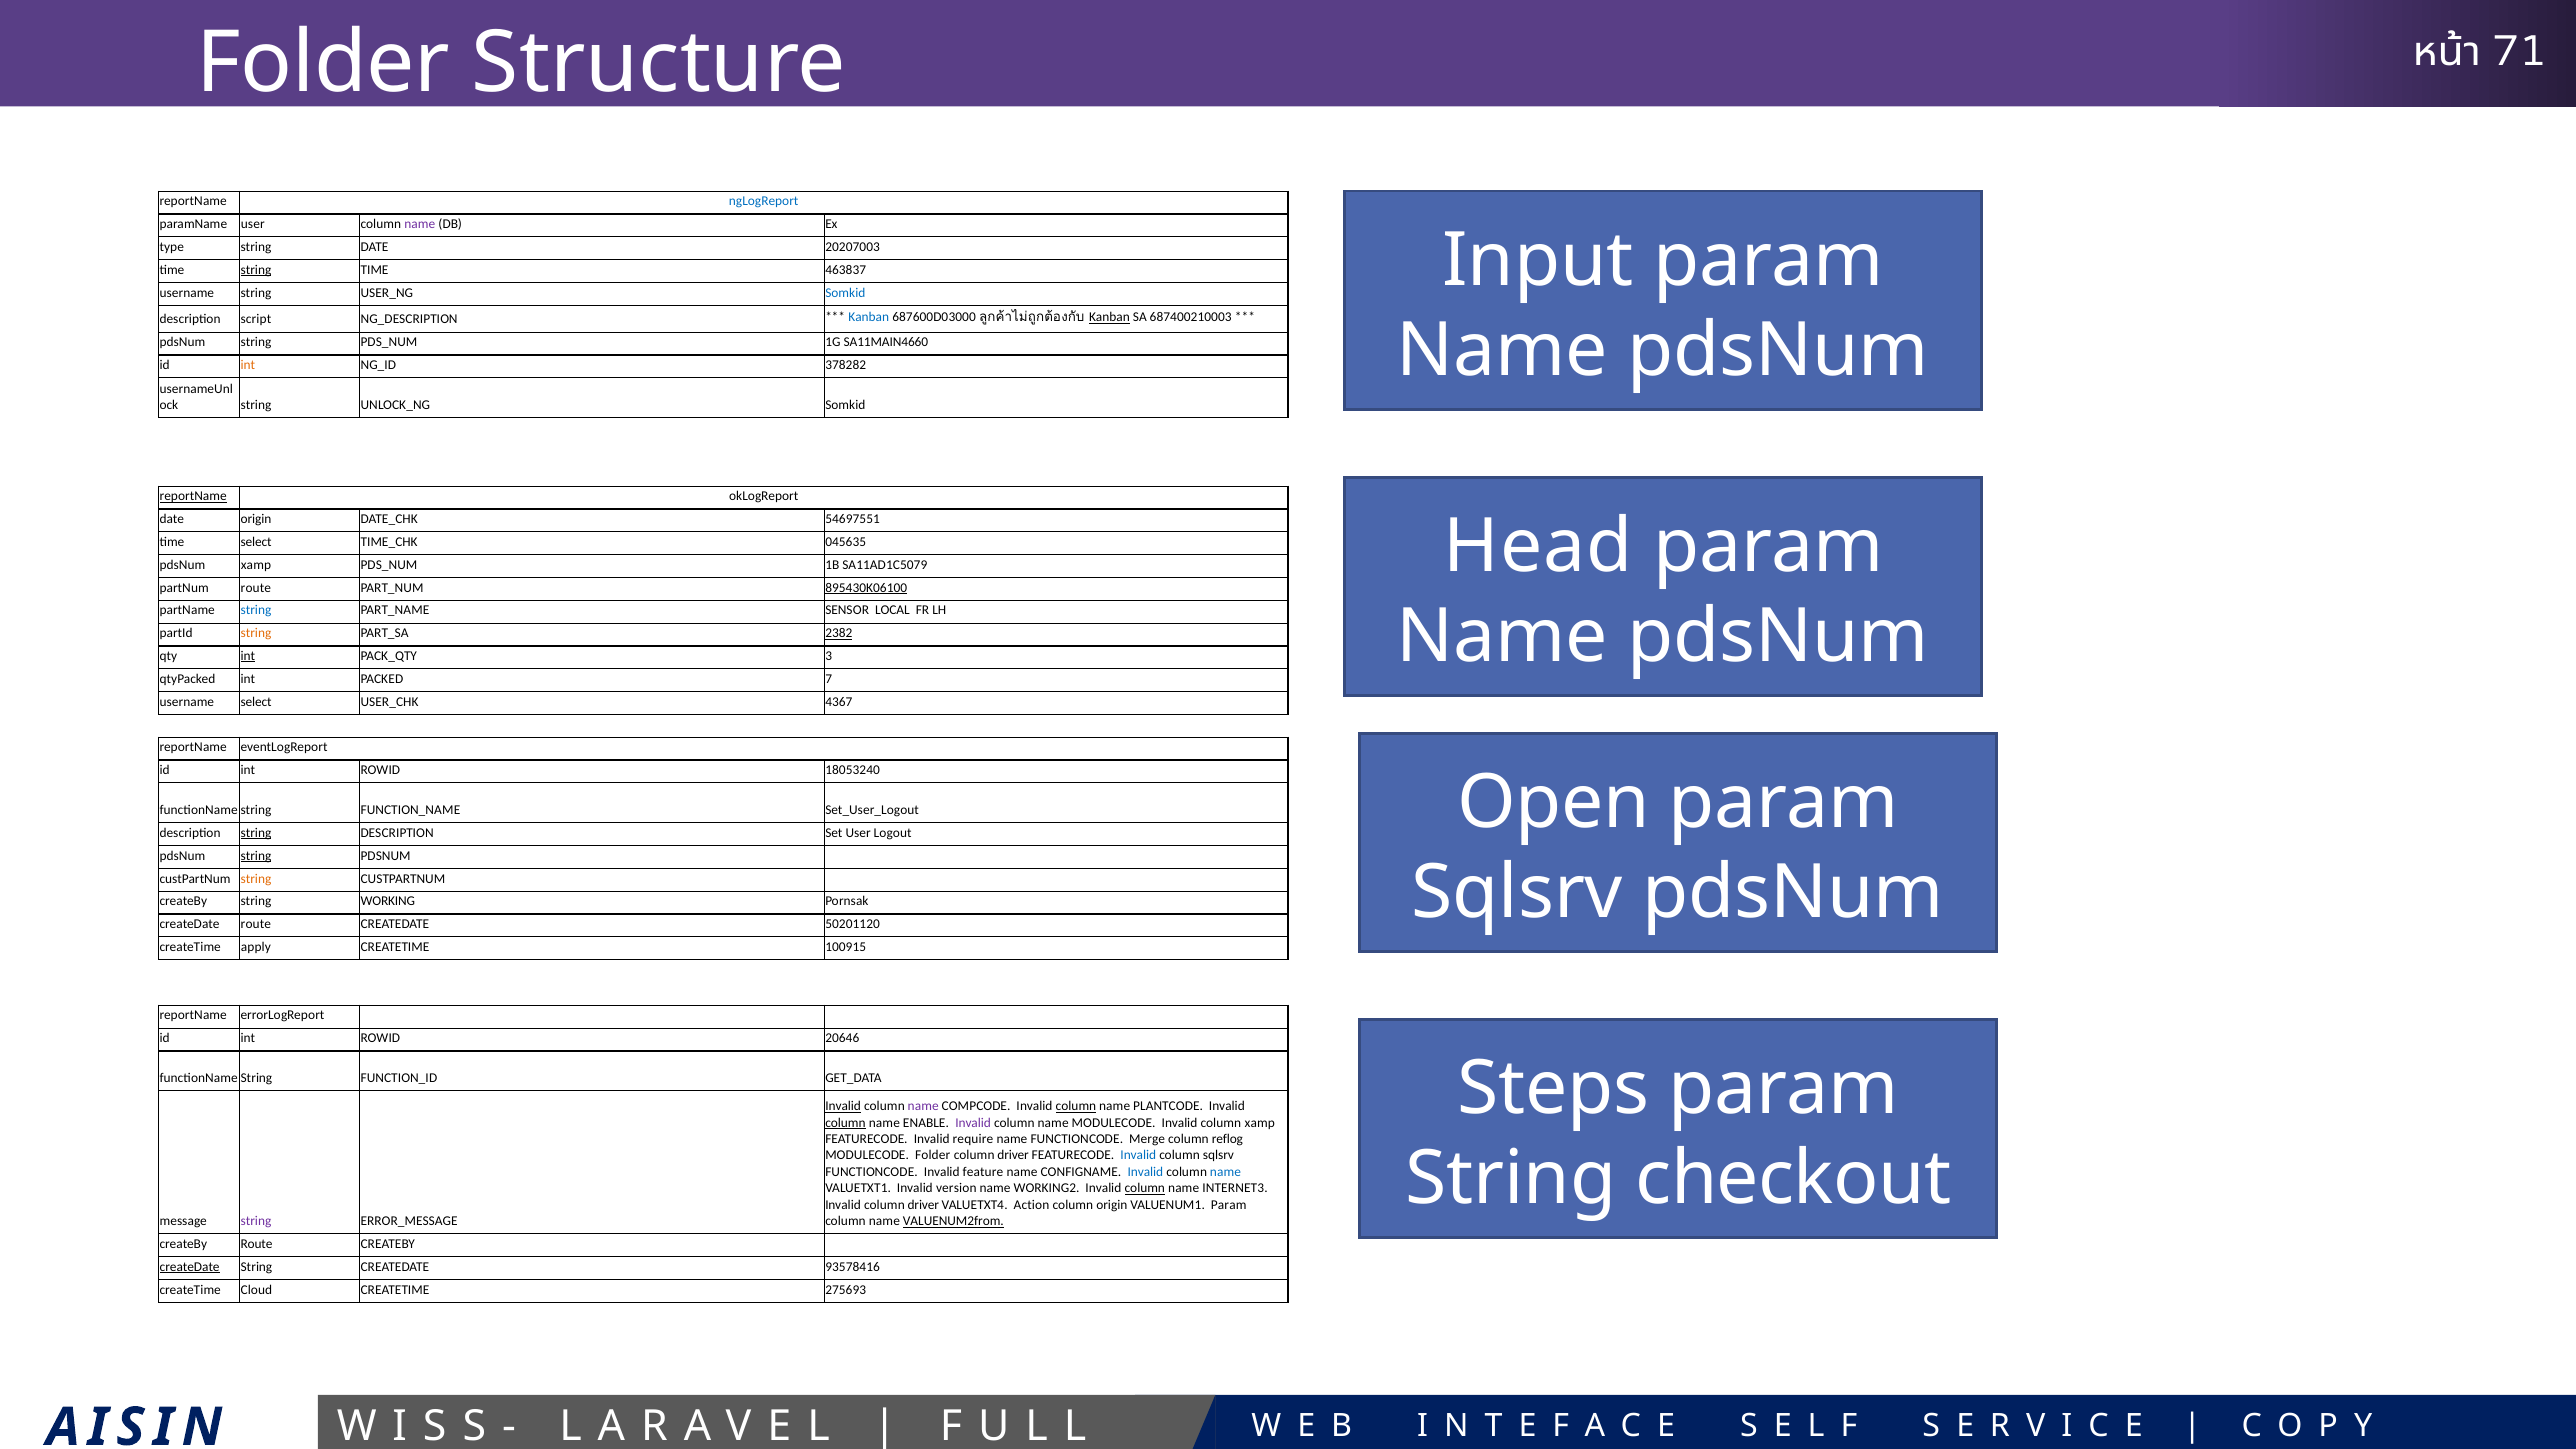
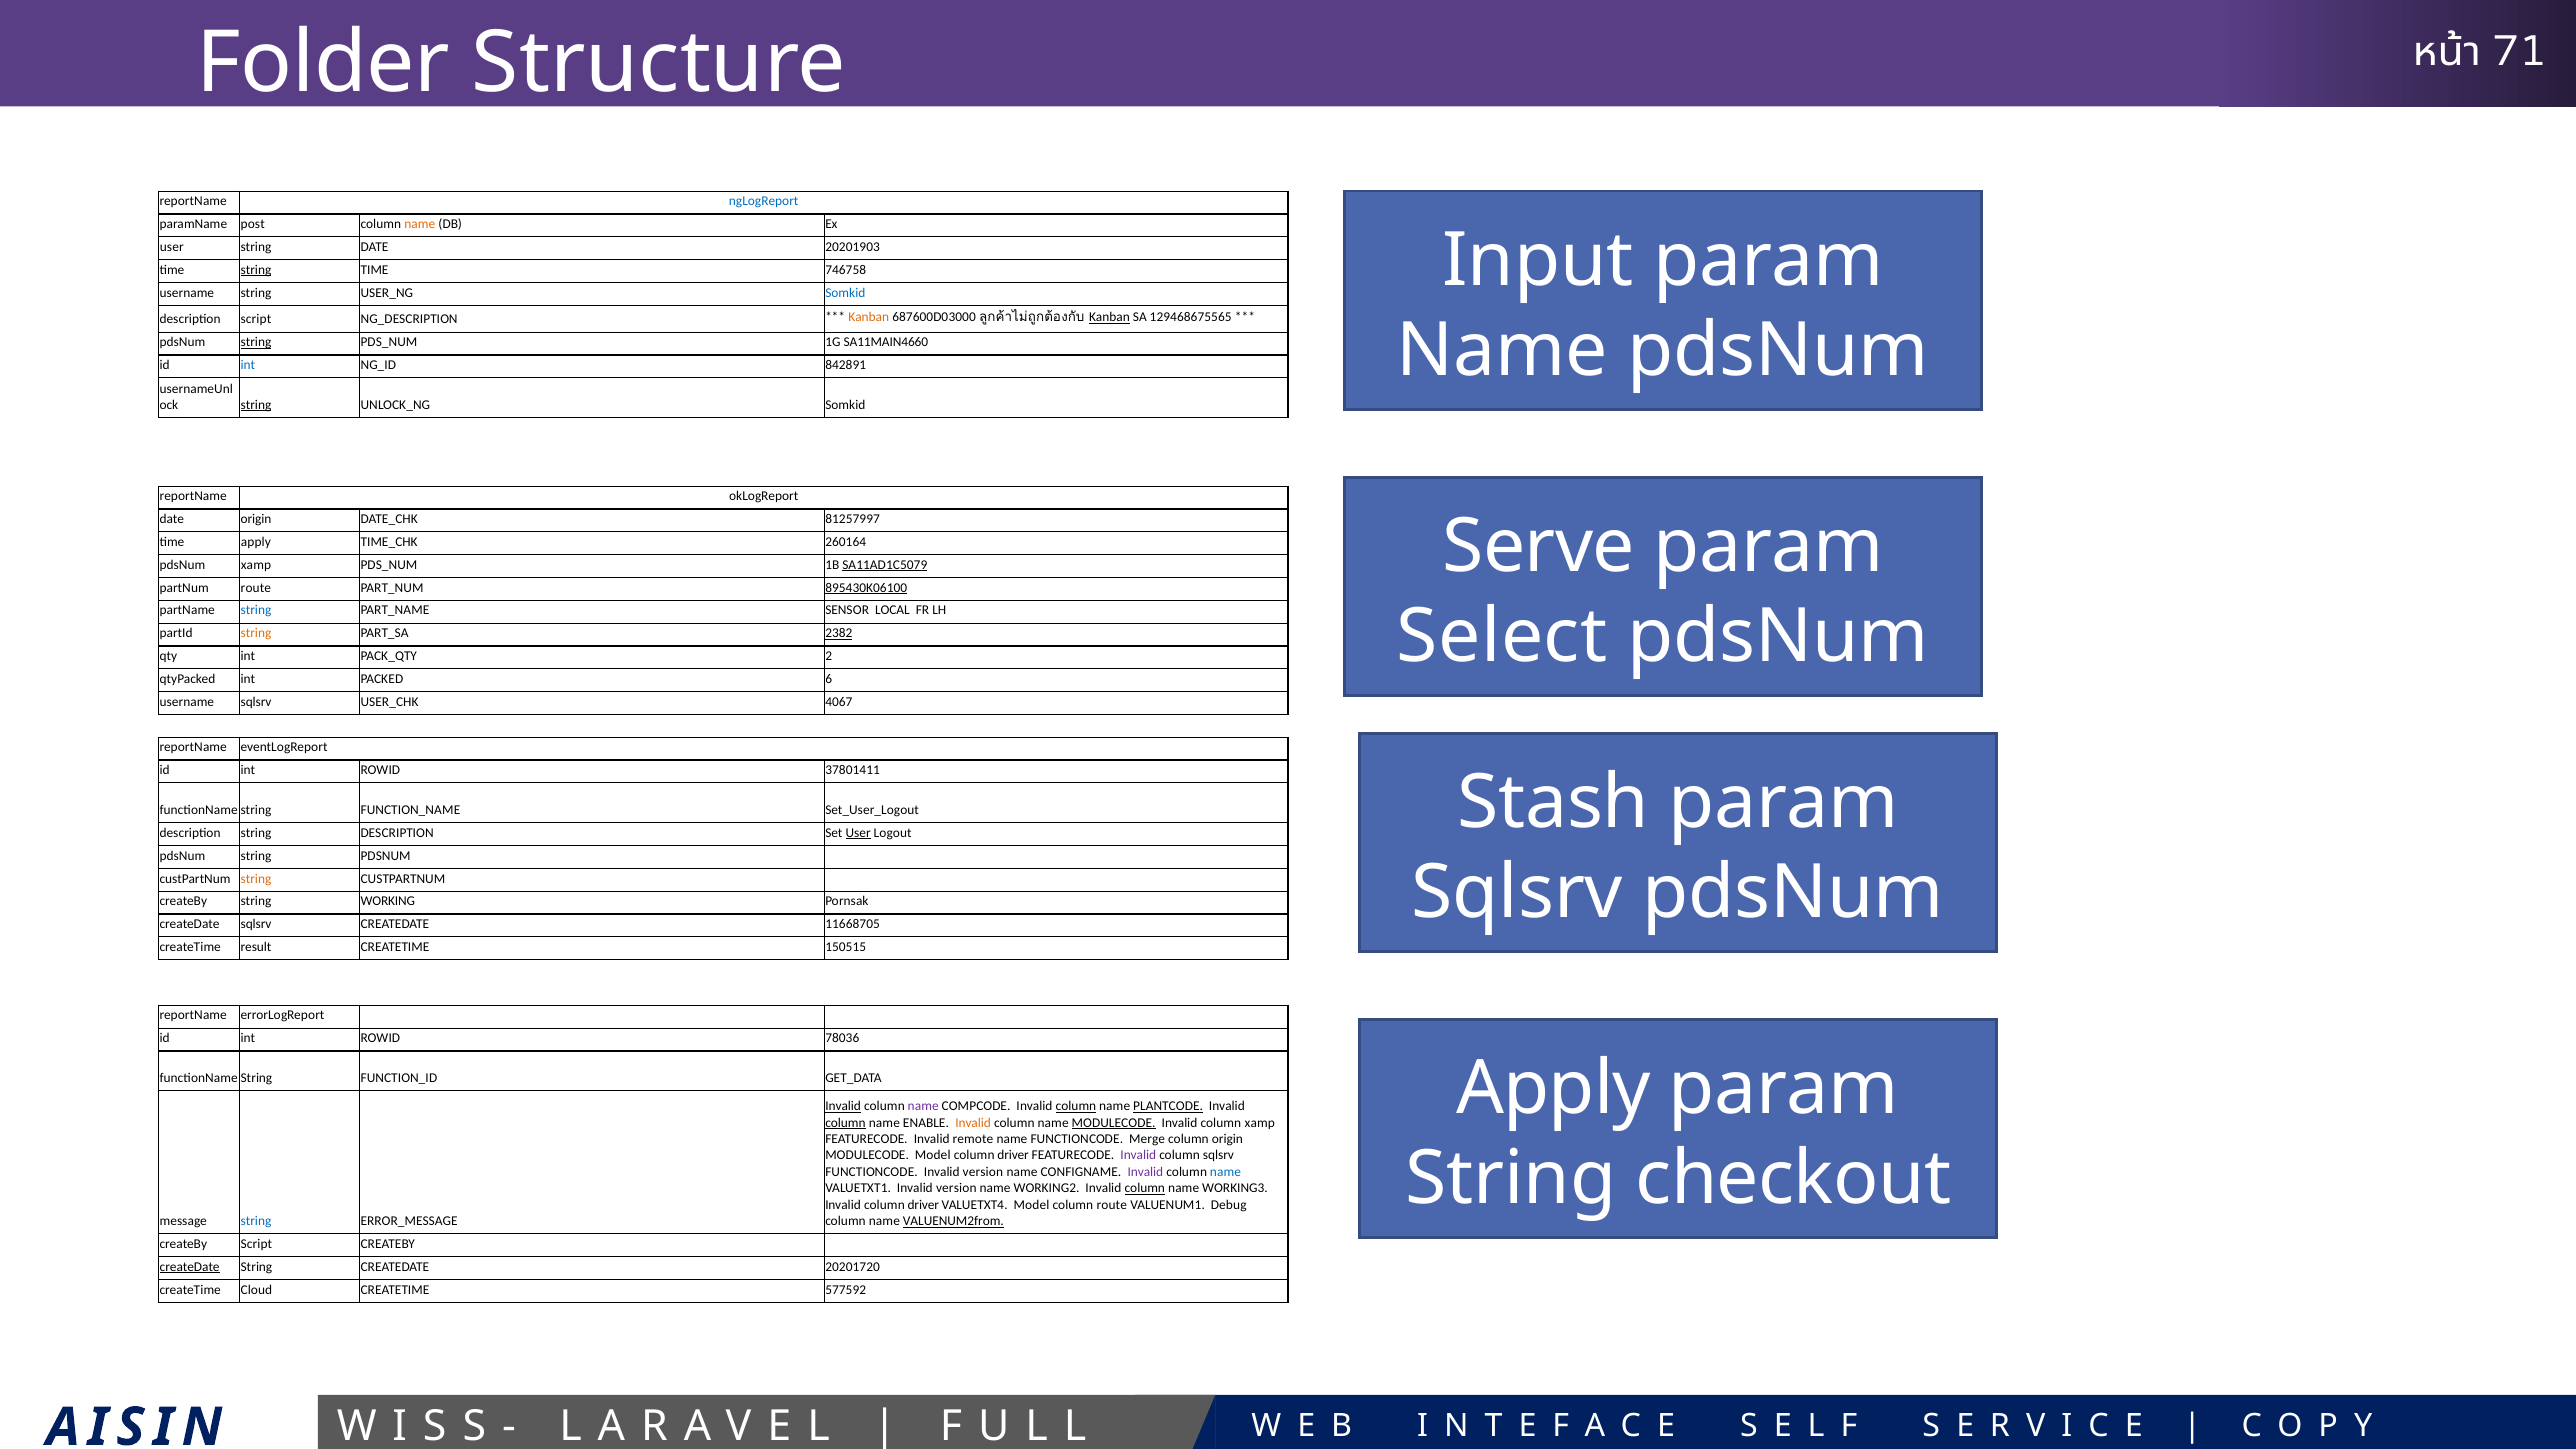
paramName user: user -> post
name at (420, 224) colour: purple -> orange
type at (172, 247): type -> user
20207003: 20207003 -> 20201903
463837: 463837 -> 746758
Kanban at (869, 317) colour: blue -> orange
687400210003: 687400210003 -> 129468675565
string at (256, 342) underline: none -> present
int at (248, 365) colour: orange -> blue
378282: 378282 -> 842891
string at (256, 405) underline: none -> present
reportName at (193, 496) underline: present -> none
54697551: 54697551 -> 81257997
Head: Head -> Serve
time select: select -> apply
045635: 045635 -> 260164
SA11AD1C5079 underline: none -> present
Name at (1503, 637): Name -> Select
int at (248, 656) underline: present -> none
3 at (829, 656): 3 -> 2
7: 7 -> 6
username select: select -> sqlsrv
4367: 4367 -> 4067
18053240: 18053240 -> 37801411
Open: Open -> Stash
string at (256, 833) underline: present -> none
User at (858, 833) underline: none -> present
string at (256, 856) underline: present -> none
createDate route: route -> sqlsrv
50201120: 50201120 -> 11668705
apply: apply -> result
100915: 100915 -> 150515
20646: 20646 -> 78036
Steps at (1554, 1089): Steps -> Apply
PLANTCODE underline: none -> present
Invalid at (973, 1123) colour: purple -> orange
MODULECODE at (1114, 1123) underline: none -> present
require: require -> remote
column reflog: reflog -> origin
MODULECODE Folder: Folder -> Model
Invalid at (1138, 1156) colour: blue -> purple
FUNCTIONCODE Invalid feature: feature -> version
Invalid at (1145, 1172) colour: blue -> purple
INTERNET3: INTERNET3 -> WORKING3
VALUETXT4 Action: Action -> Model
column origin: origin -> route
VALUENUM1 Param: Param -> Debug
string at (256, 1221) colour: purple -> blue
createBy Route: Route -> Script
93578416: 93578416 -> 20201720
275693: 275693 -> 577592
